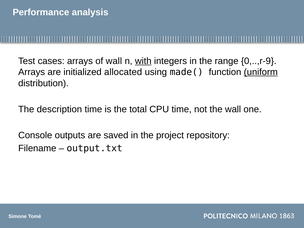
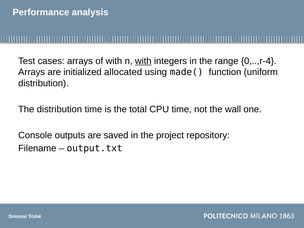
of wall: wall -> with
0,..,r-9: 0,..,r-9 -> 0,..,r-4
uniform underline: present -> none
The description: description -> distribution
